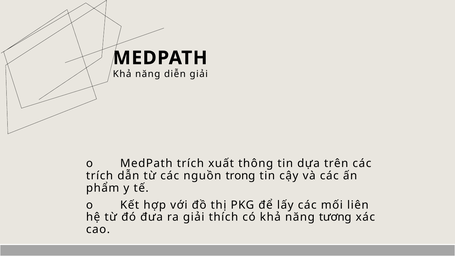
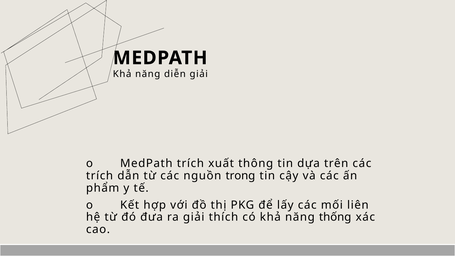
tương: tương -> thống
